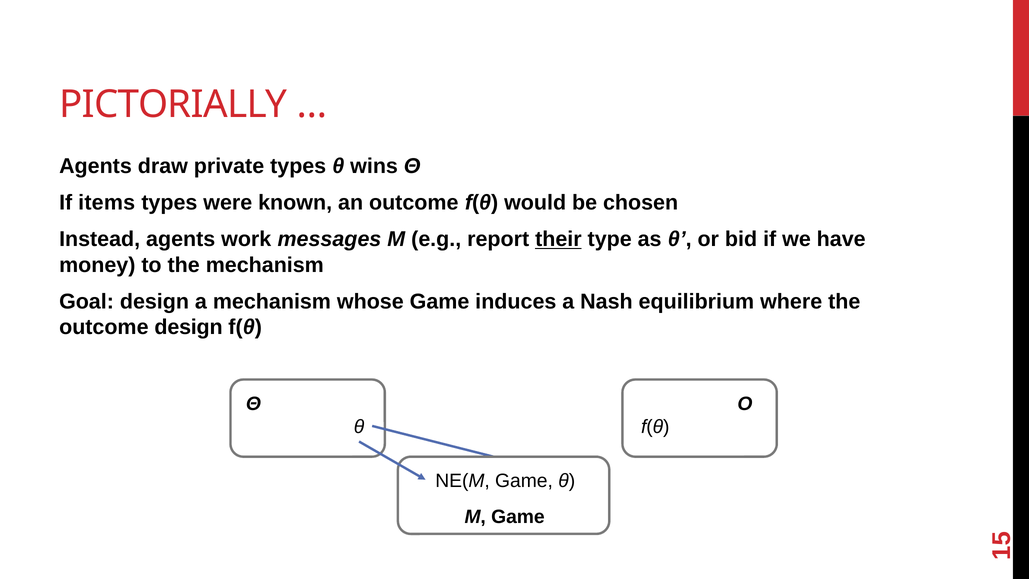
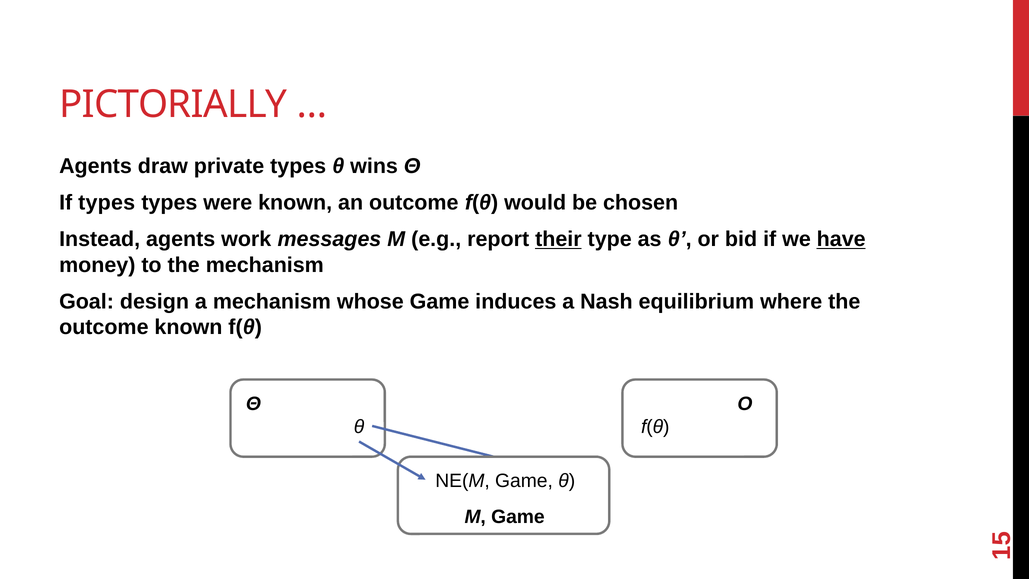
If items: items -> types
have underline: none -> present
outcome design: design -> known
